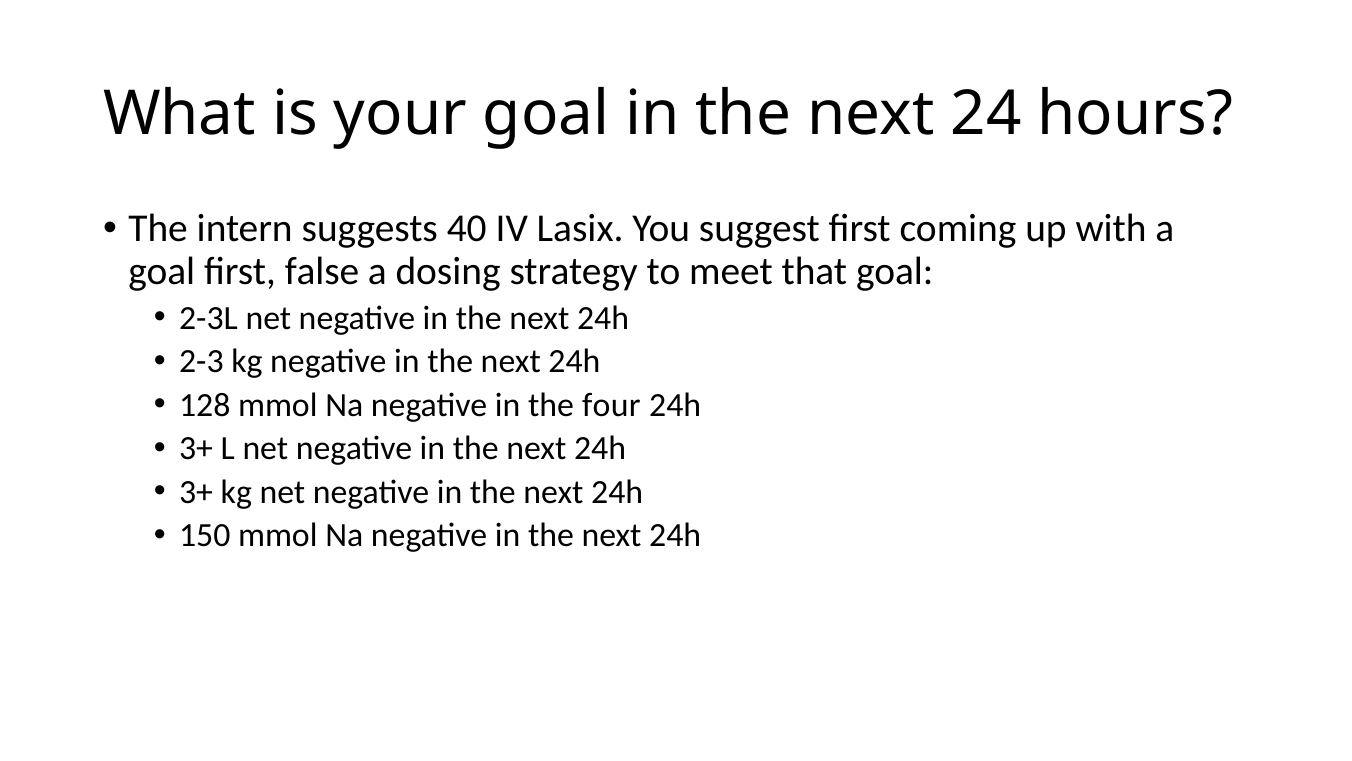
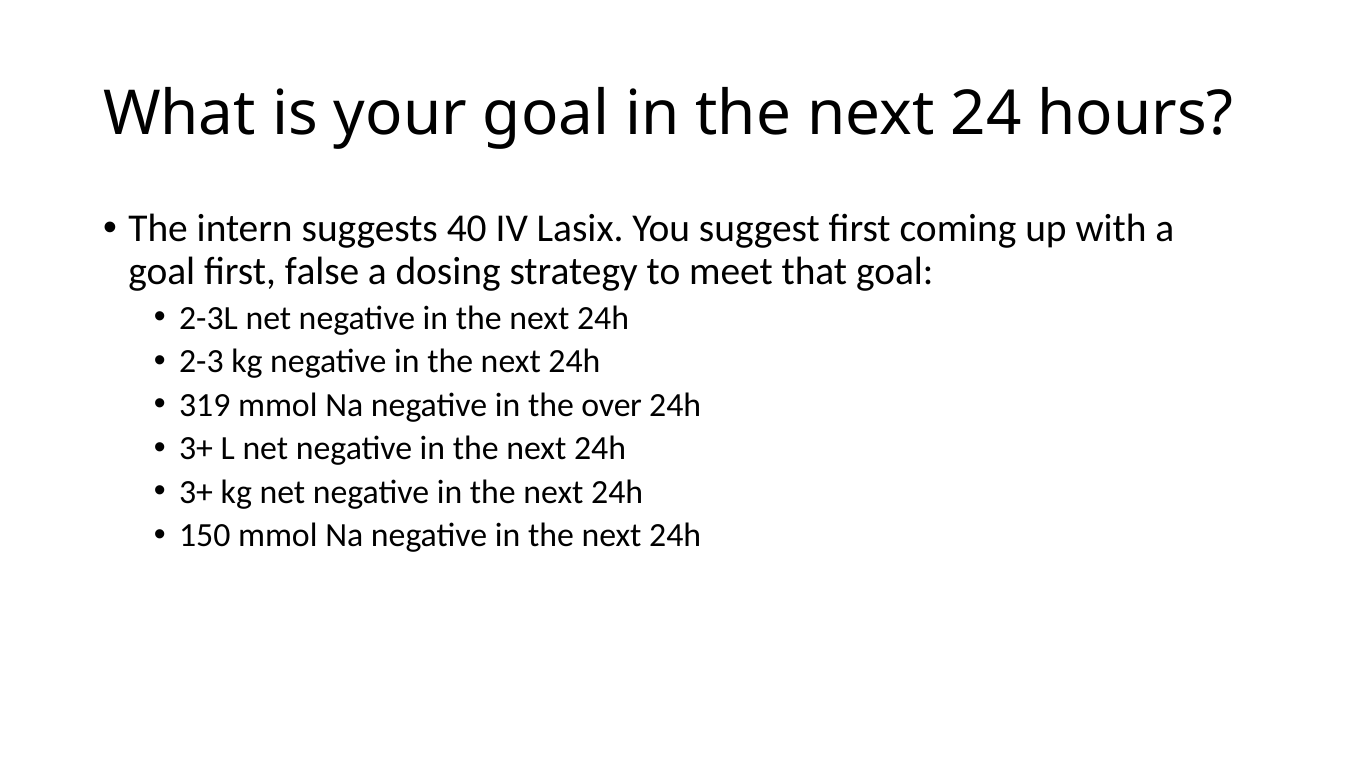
128: 128 -> 319
four: four -> over
